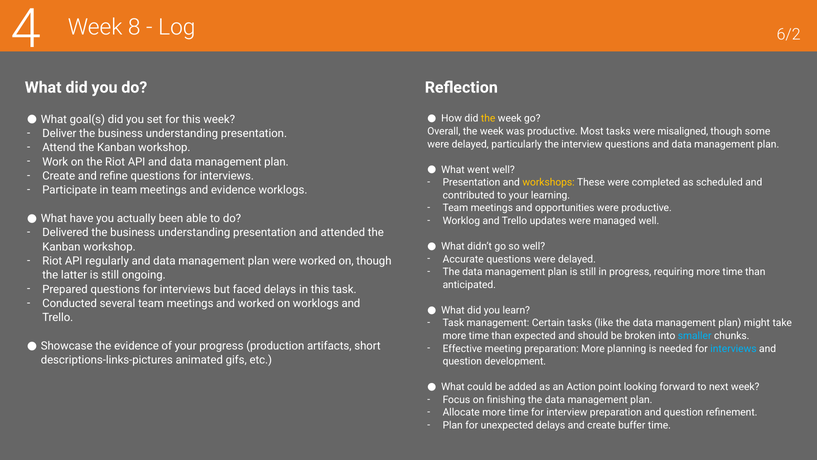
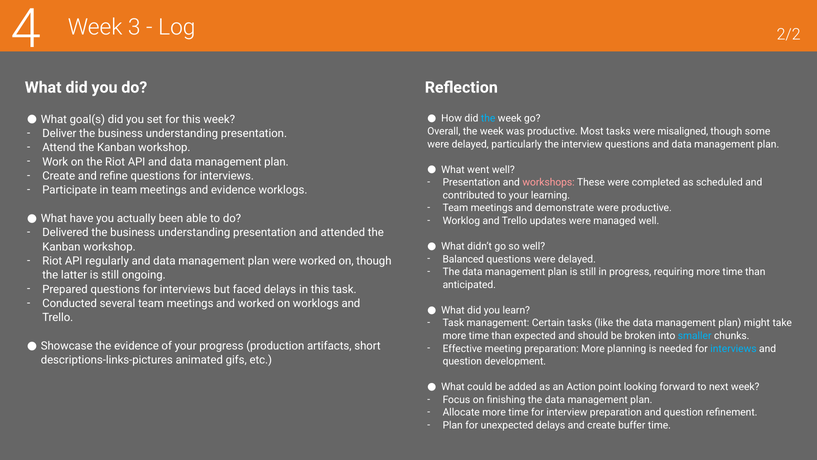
8: 8 -> 3
6/2: 6/2 -> 2/2
the at (488, 118) colour: yellow -> light blue
workshops colour: yellow -> pink
opportunities: opportunities -> demonstrate
Accurate: Accurate -> Balanced
